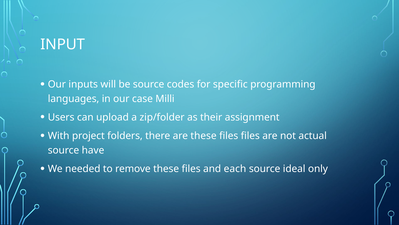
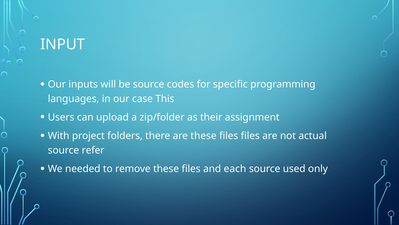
Milli: Milli -> This
have: have -> refer
ideal: ideal -> used
